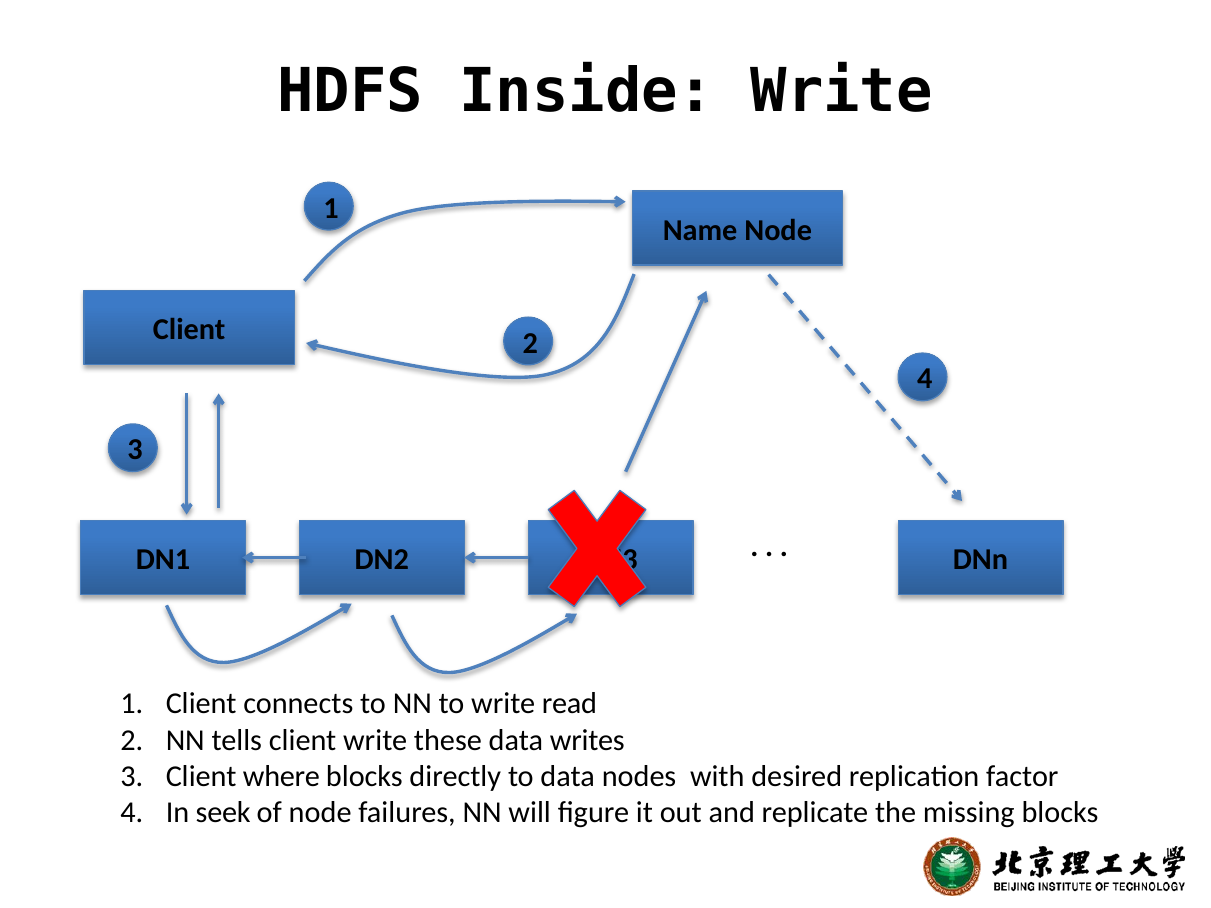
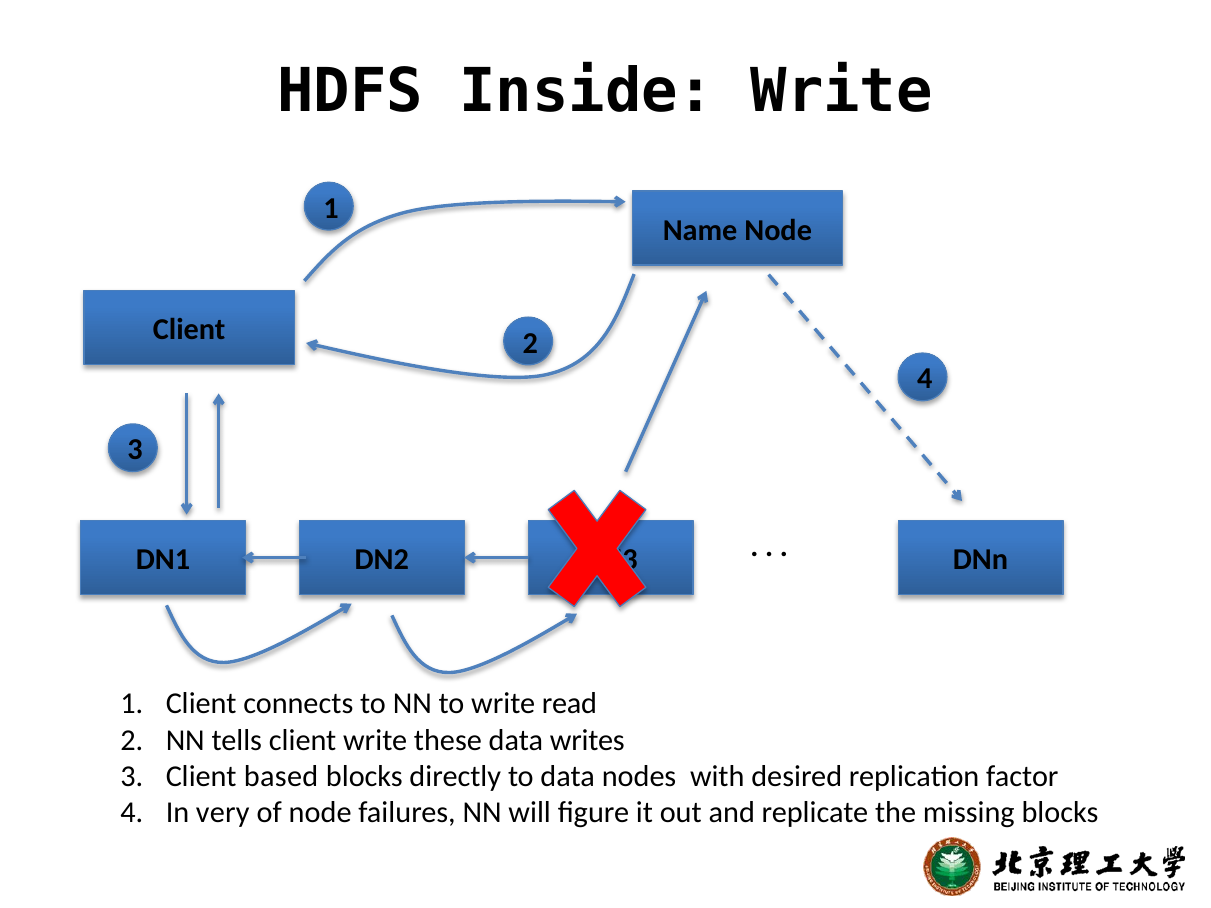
where: where -> based
seek: seek -> very
